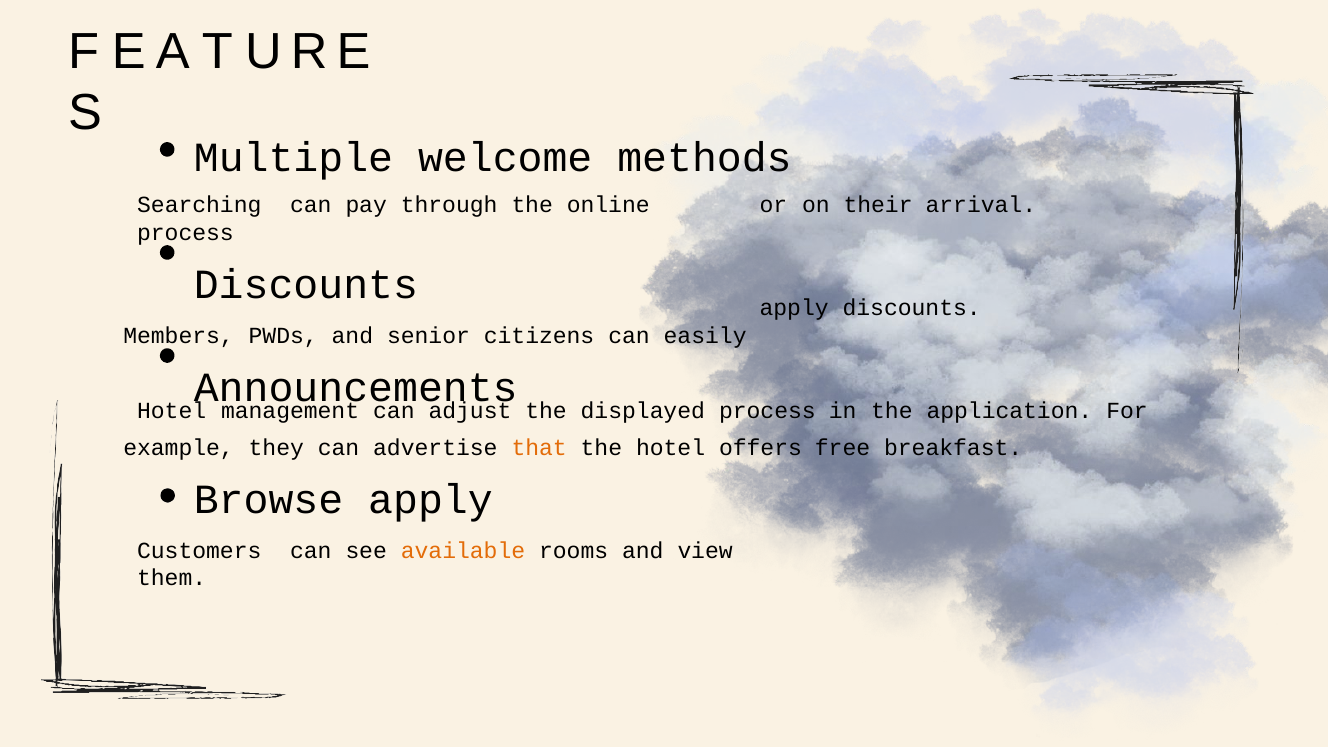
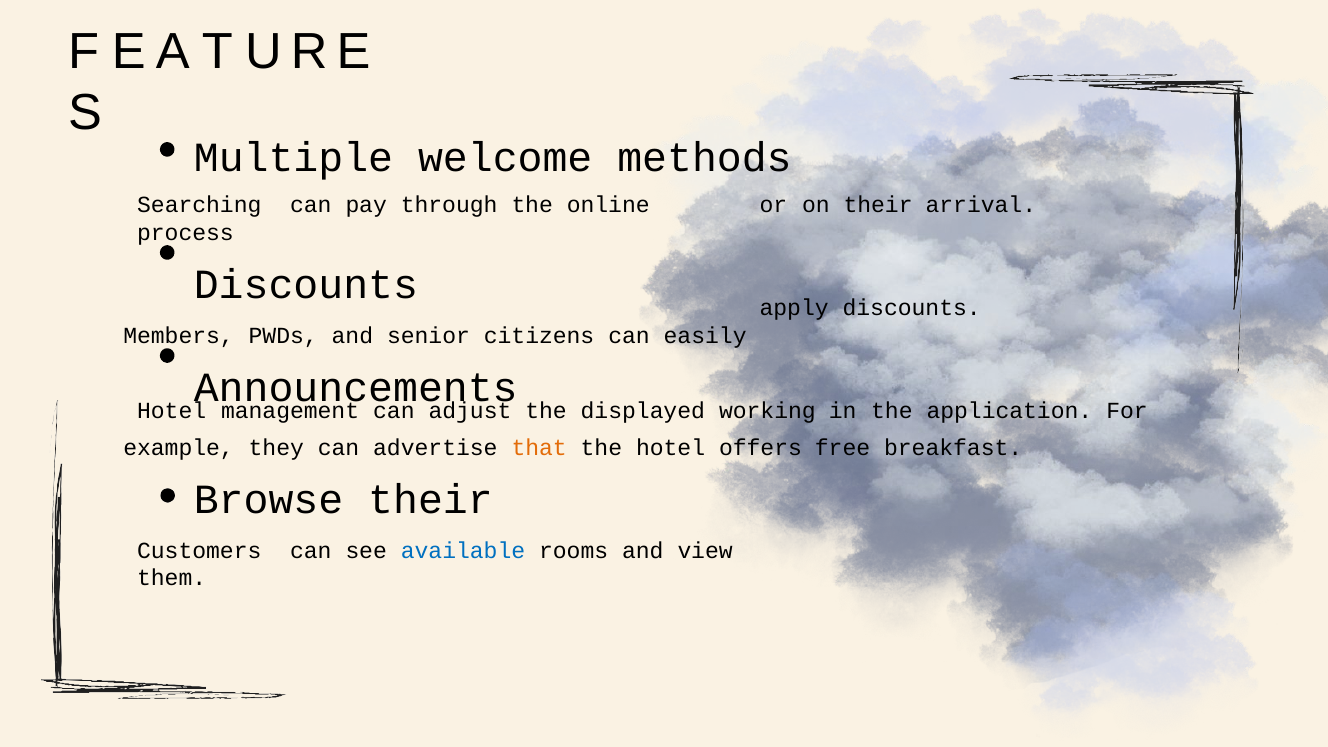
displayed process: process -> working
Browse apply: apply -> their
available colour: orange -> blue
